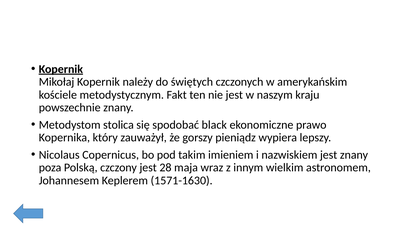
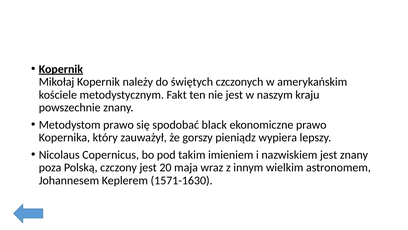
Metodystom stolica: stolica -> prawo
28: 28 -> 20
